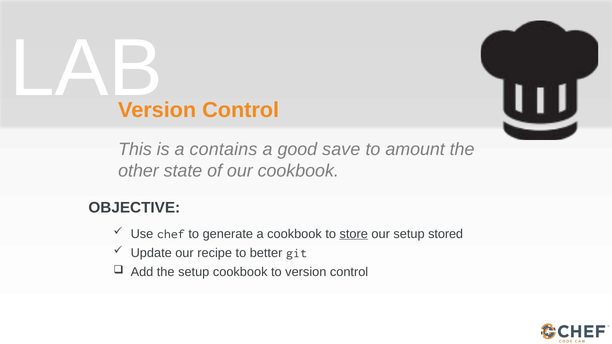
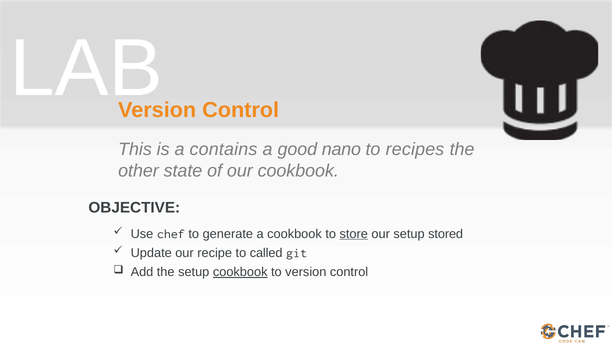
save: save -> nano
amount: amount -> recipes
better: better -> called
cookbook at (240, 272) underline: none -> present
